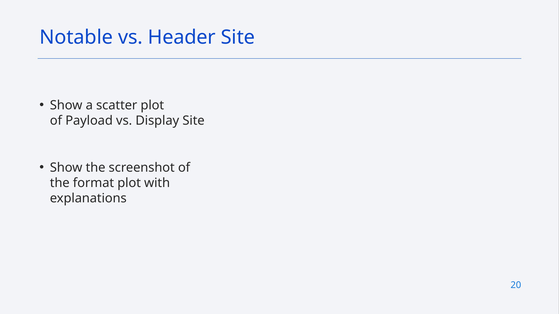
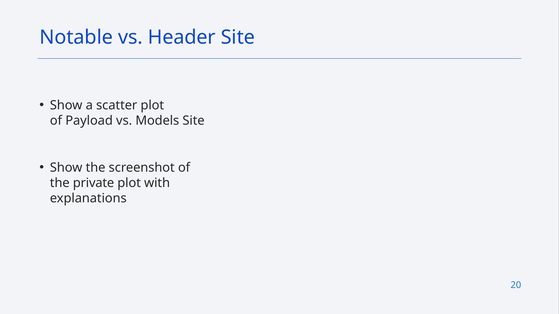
Display: Display -> Models
format: format -> private
